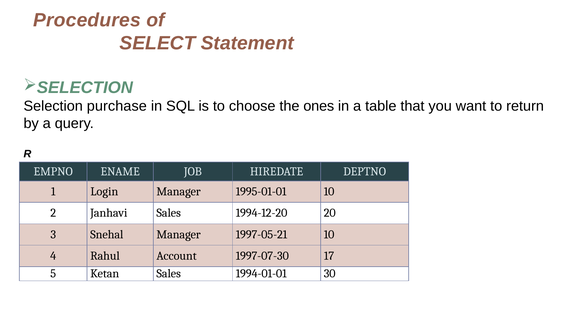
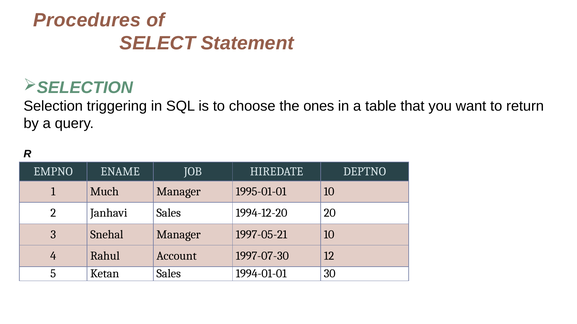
purchase: purchase -> triggering
Login: Login -> Much
17: 17 -> 12
